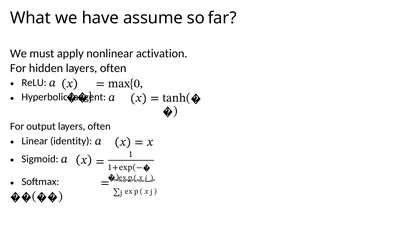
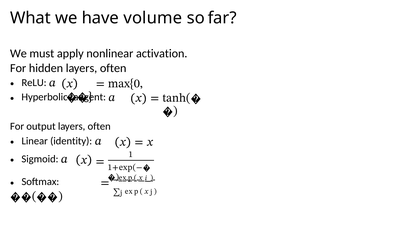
assume: assume -> volume
